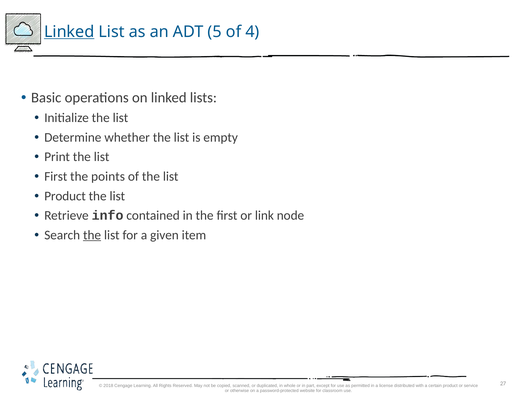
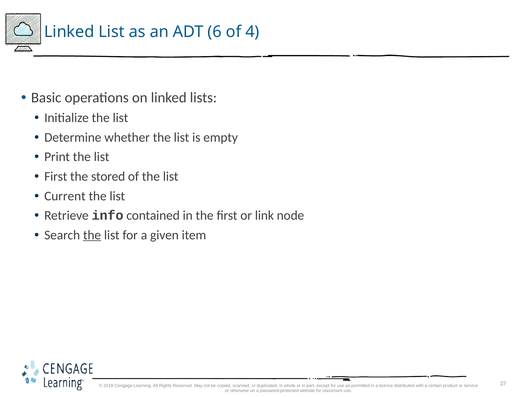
Linked at (69, 32) underline: present -> none
5: 5 -> 6
points: points -> stored
Product at (65, 196): Product -> Current
